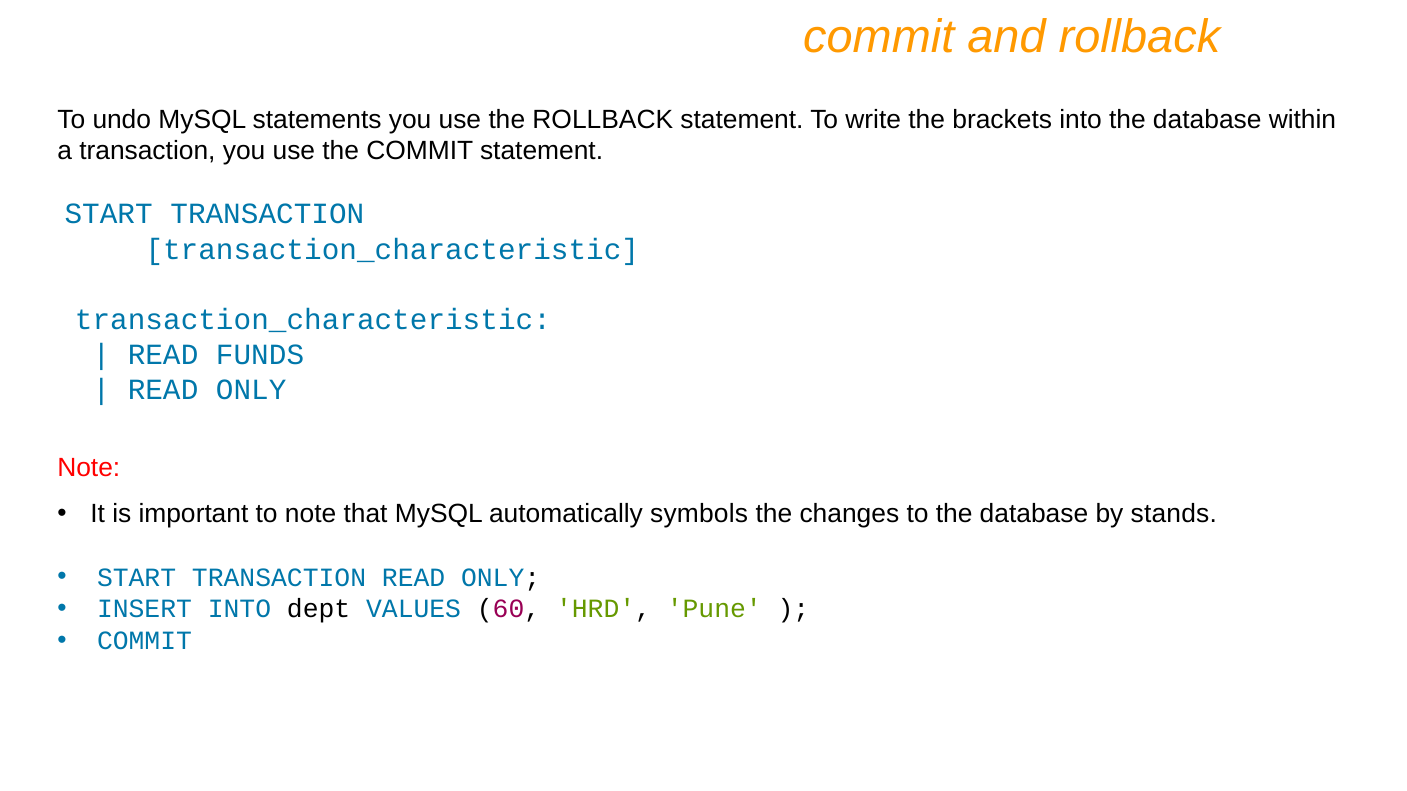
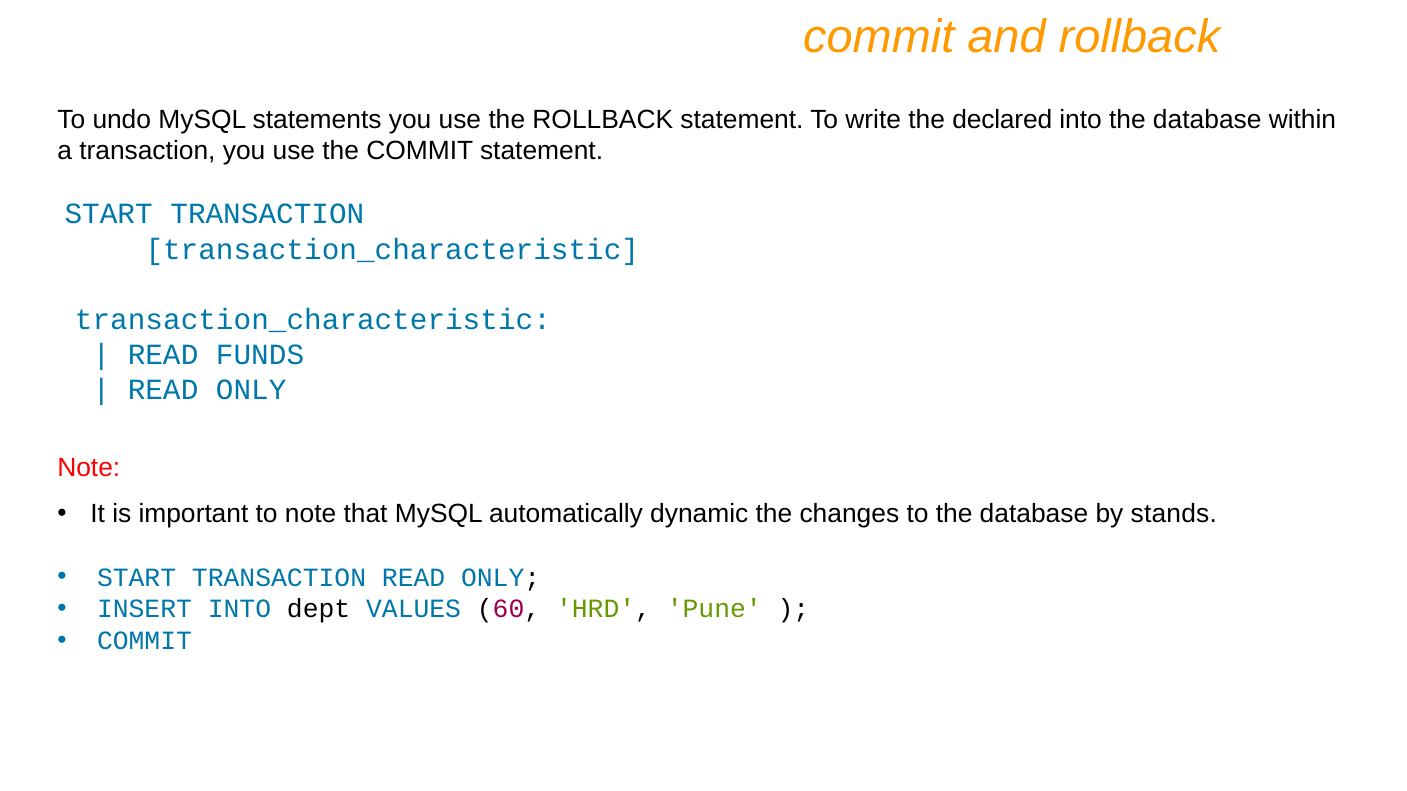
brackets: brackets -> declared
symbols: symbols -> dynamic
